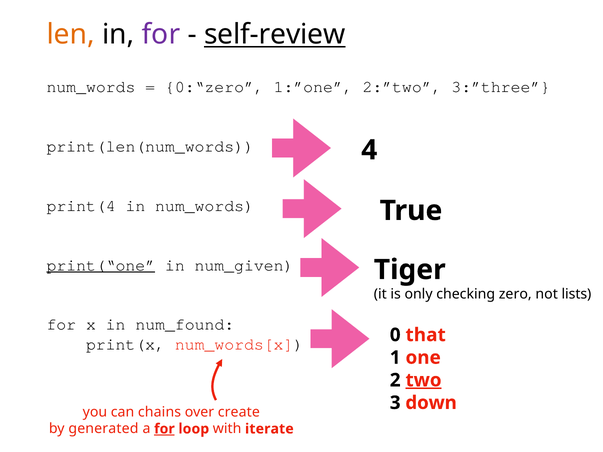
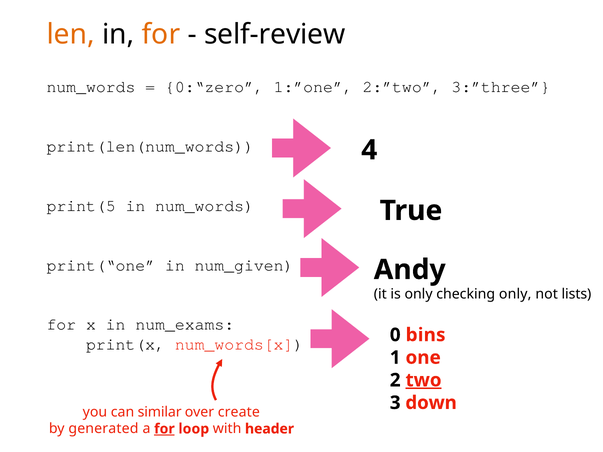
for at (161, 35) colour: purple -> orange
self-review underline: present -> none
print(4: print(4 -> print(5
print(“one underline: present -> none
Tiger: Tiger -> Andy
checking zero: zero -> only
num_found: num_found -> num_exams
that: that -> bins
chains: chains -> similar
iterate: iterate -> header
